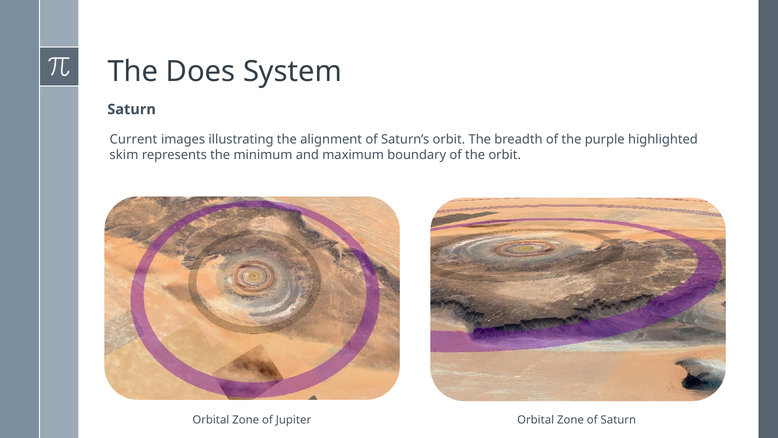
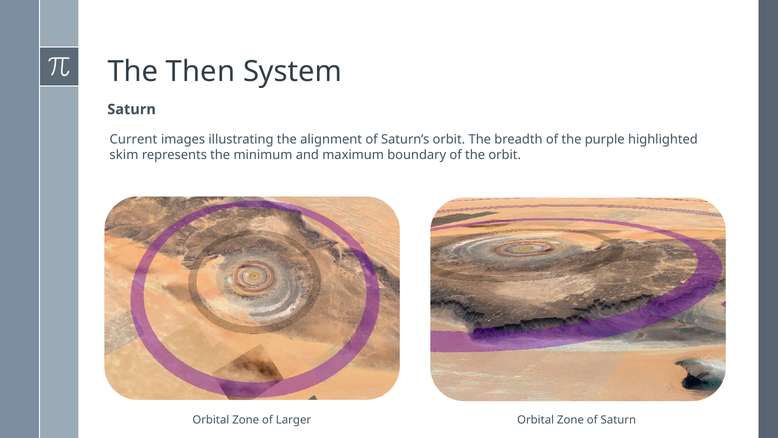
Does: Does -> Then
Jupiter: Jupiter -> Larger
